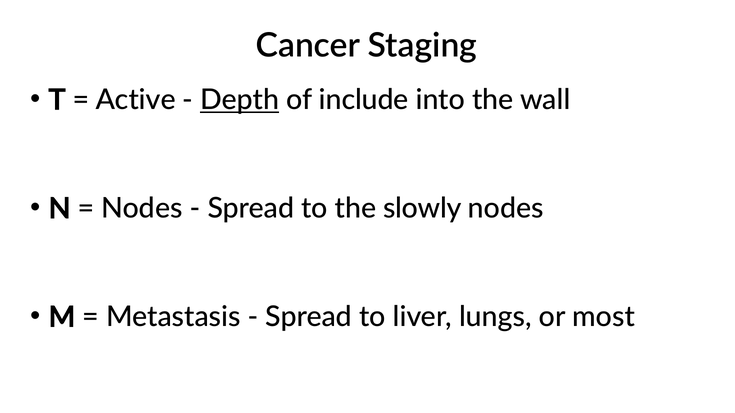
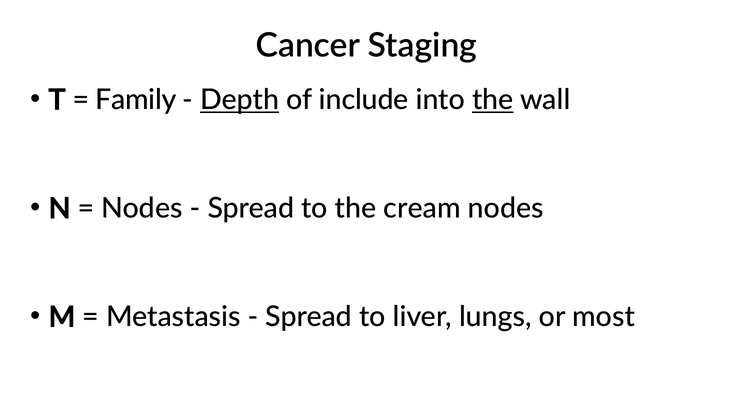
Active: Active -> Family
the at (493, 100) underline: none -> present
slowly: slowly -> cream
